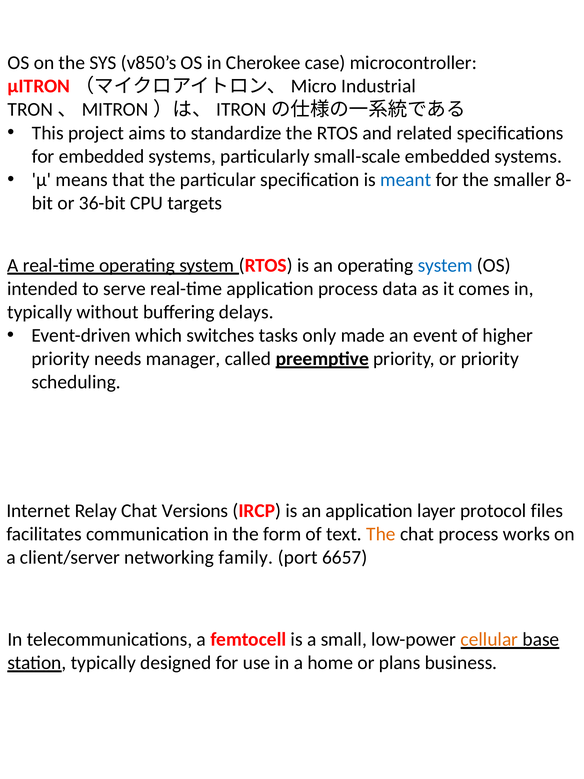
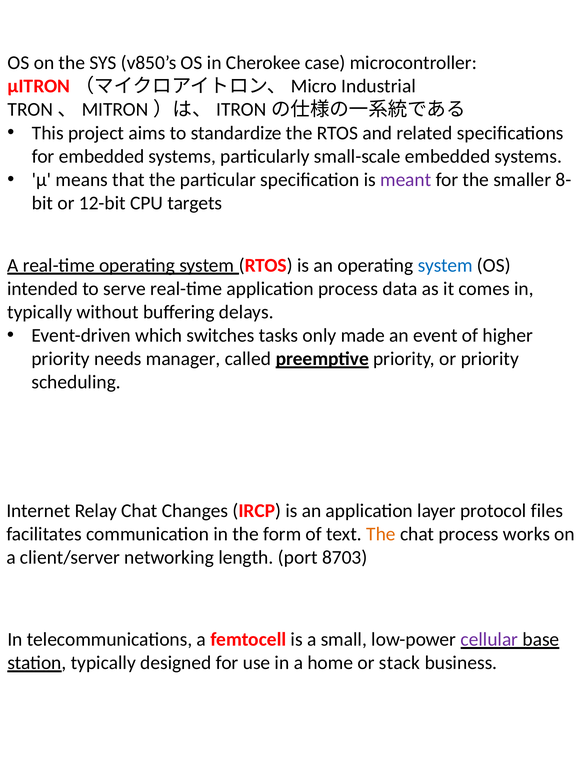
meant colour: blue -> purple
36-bit: 36-bit -> 12-bit
Versions: Versions -> Changes
family: family -> length
6657: 6657 -> 8703
cellular colour: orange -> purple
plans: plans -> stack
